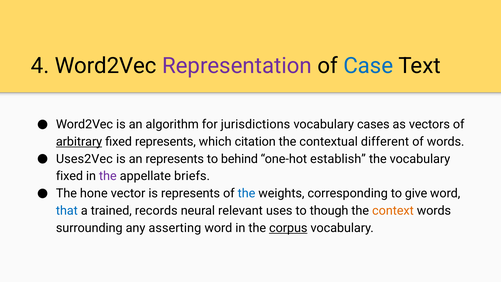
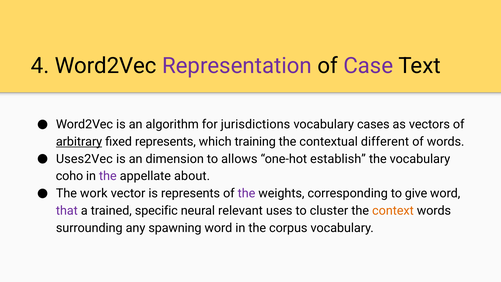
Case colour: blue -> purple
citation: citation -> training
an represents: represents -> dimension
behind: behind -> allows
fixed at (69, 176): fixed -> coho
briefs: briefs -> about
hone: hone -> work
the at (247, 193) colour: blue -> purple
that colour: blue -> purple
records: records -> specific
though: though -> cluster
asserting: asserting -> spawning
corpus underline: present -> none
